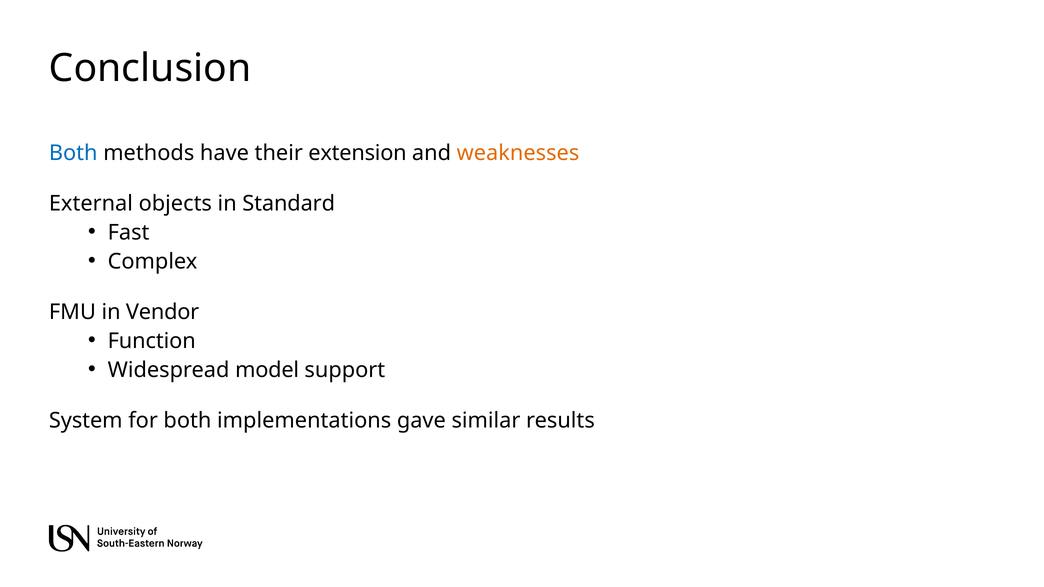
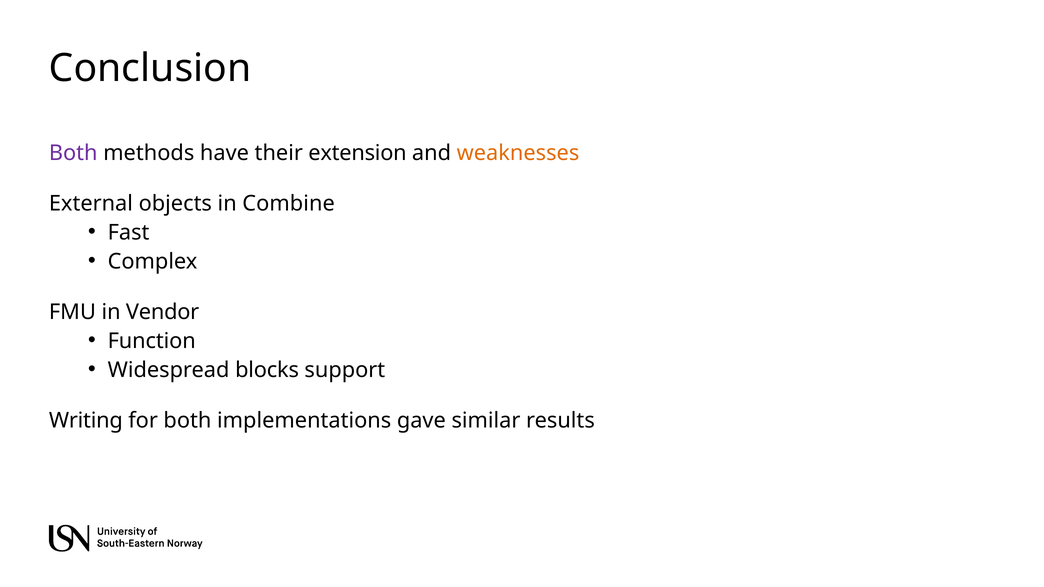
Both at (73, 153) colour: blue -> purple
Standard: Standard -> Combine
model: model -> blocks
System: System -> Writing
